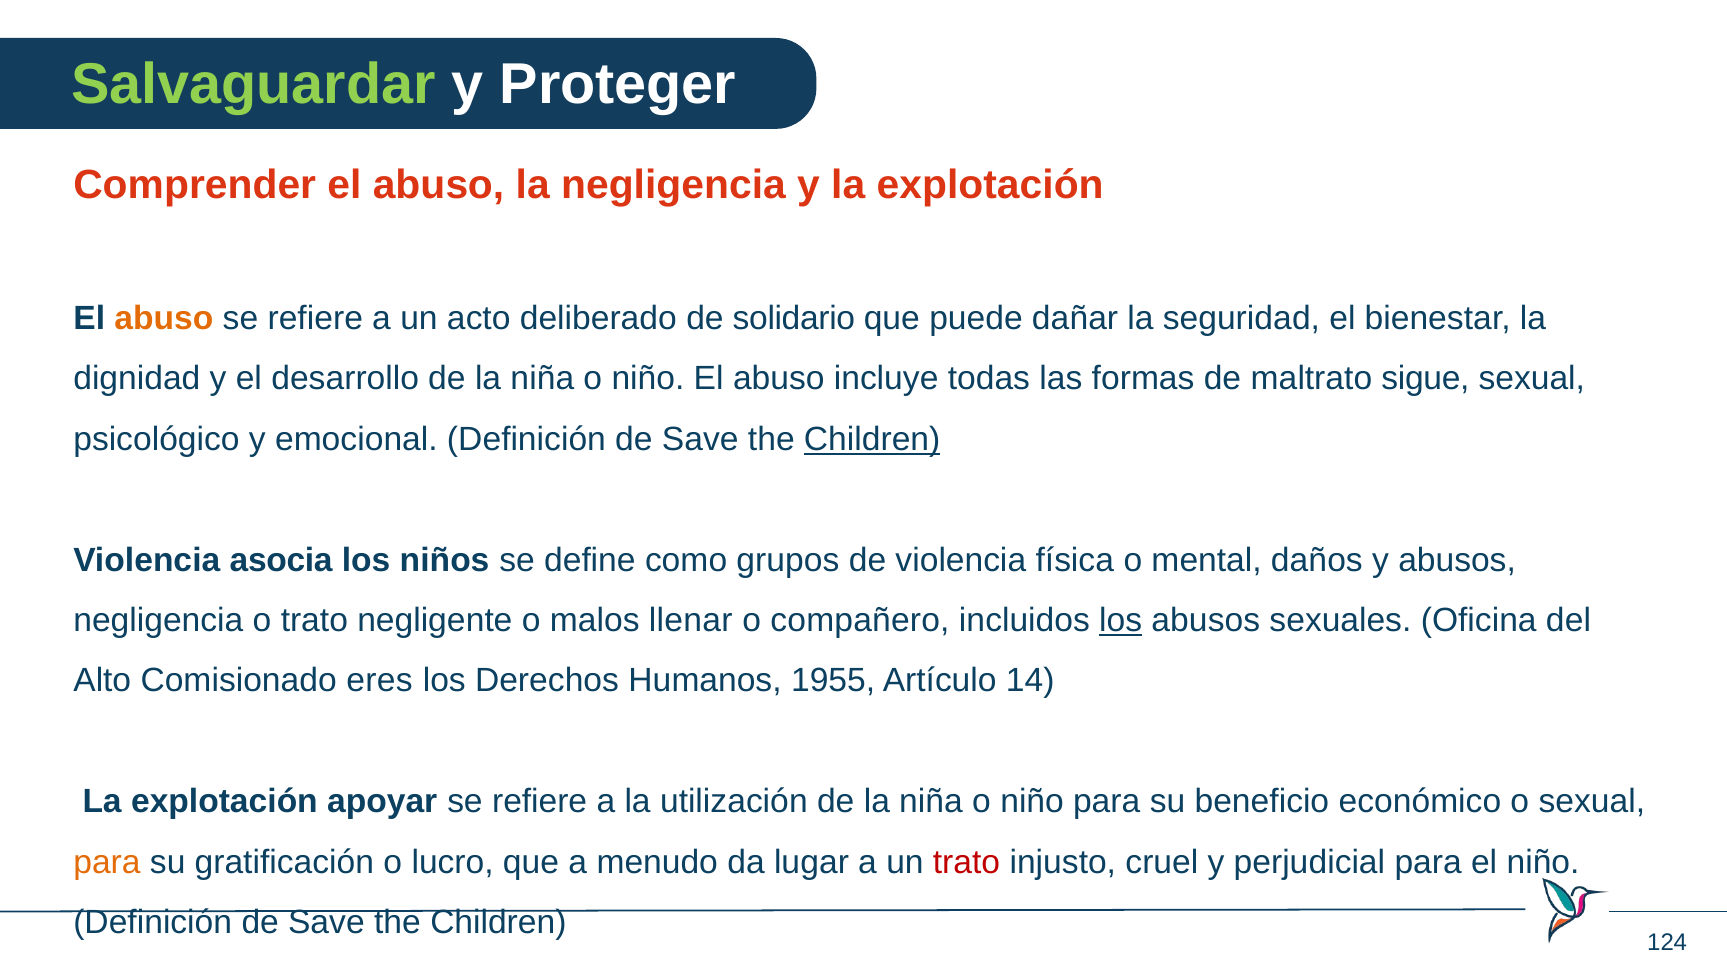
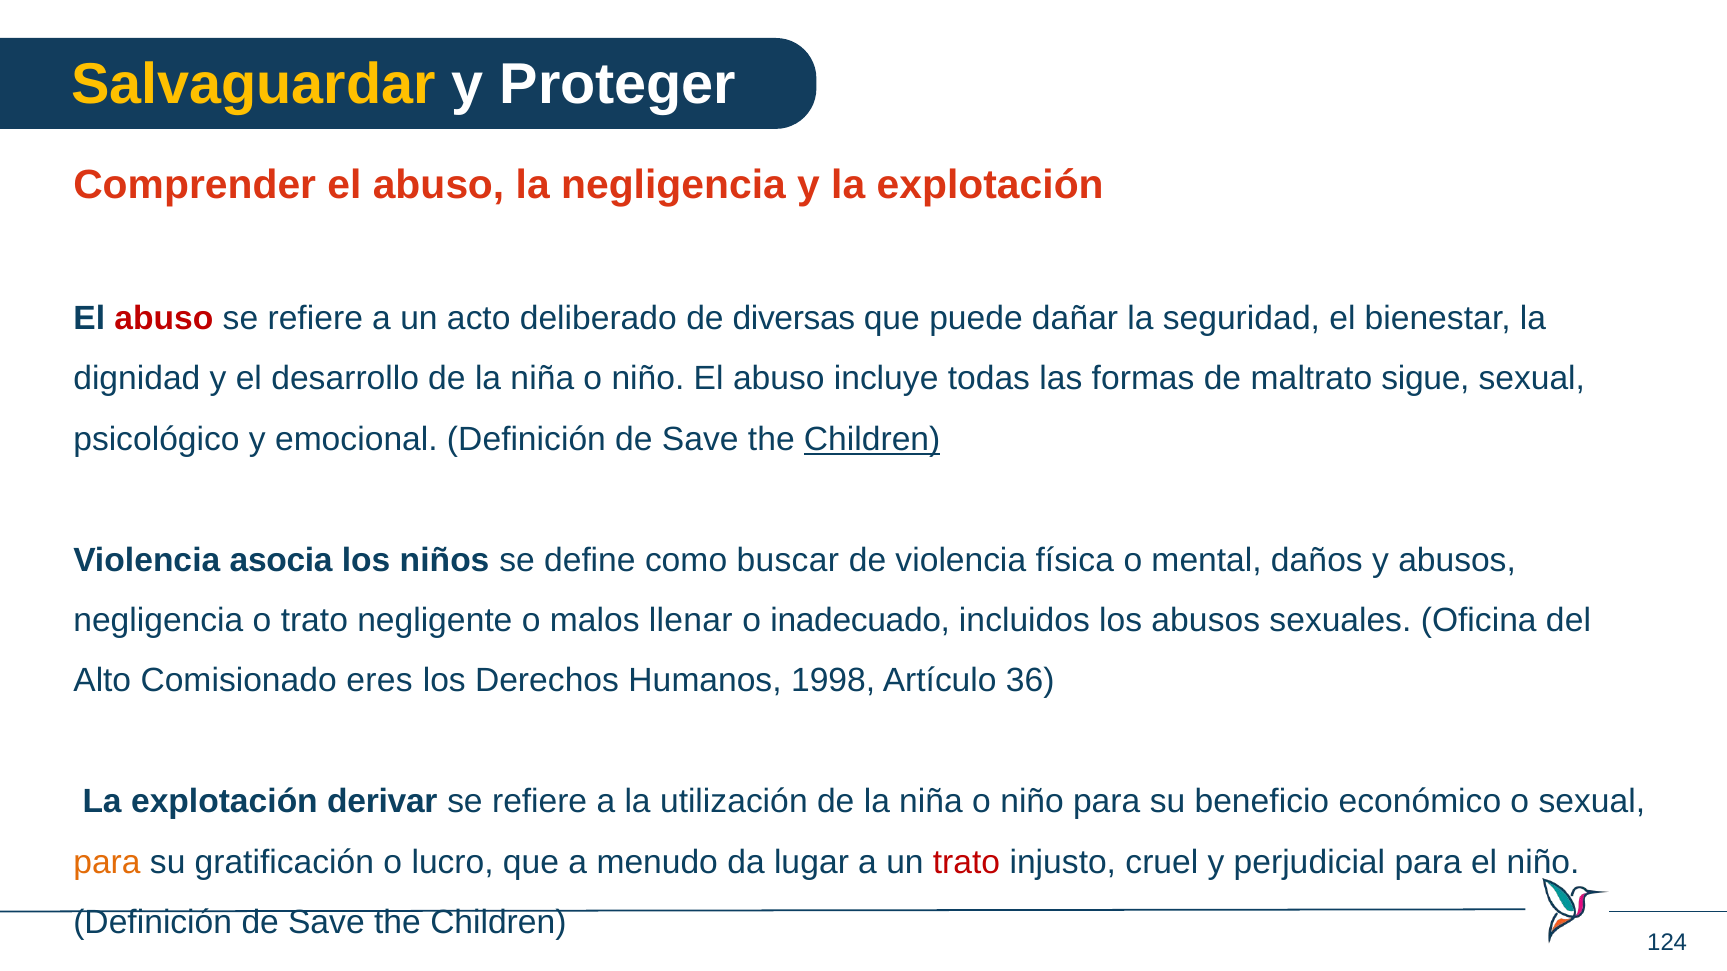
Salvaguardar colour: light green -> yellow
abuso at (164, 318) colour: orange -> red
solidario: solidario -> diversas
grupos: grupos -> buscar
compañero: compañero -> inadecuado
los at (1121, 621) underline: present -> none
1955: 1955 -> 1998
14: 14 -> 36
apoyar: apoyar -> derivar
